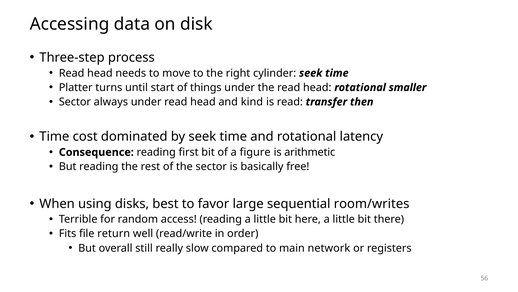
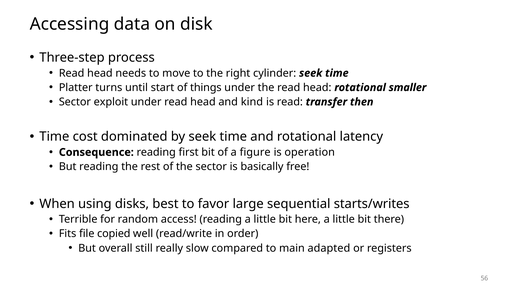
always: always -> exploit
arithmetic: arithmetic -> operation
room/writes: room/writes -> starts/writes
return: return -> copied
network: network -> adapted
